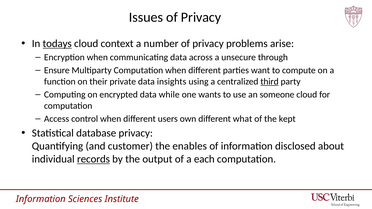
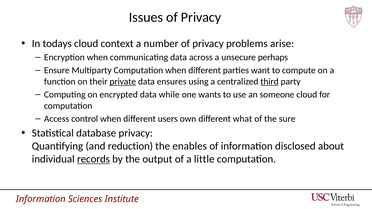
todays underline: present -> none
through: through -> perhaps
private underline: none -> present
insights: insights -> ensures
kept: kept -> sure
customer: customer -> reduction
each: each -> little
